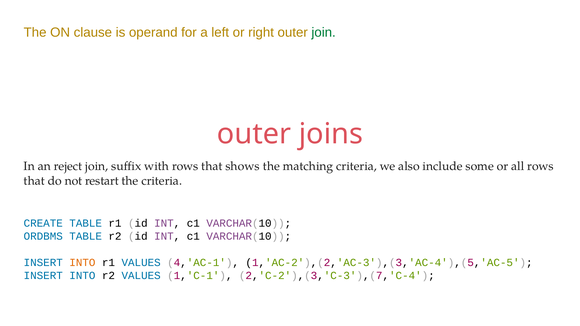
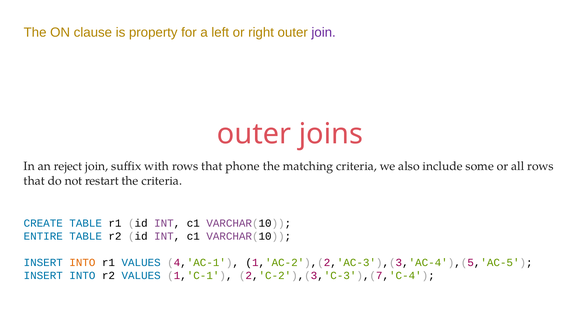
operand: operand -> property
join at (324, 32) colour: green -> purple
shows: shows -> phone
ORDBMS: ORDBMS -> ENTIRE
